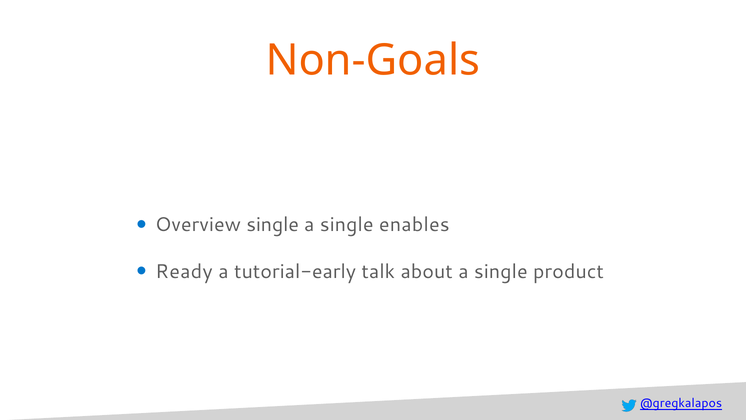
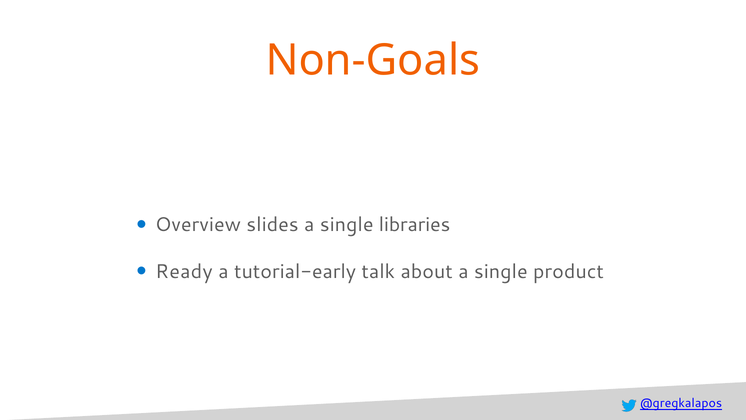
Overview single: single -> slides
enables: enables -> libraries
